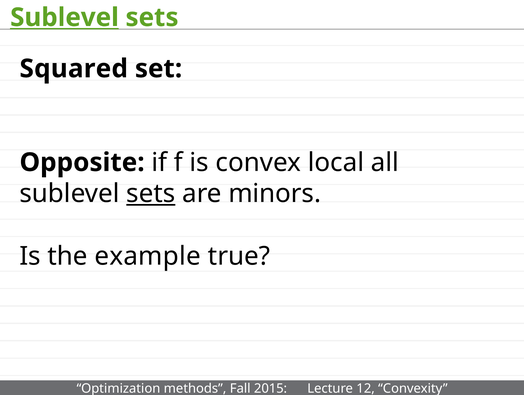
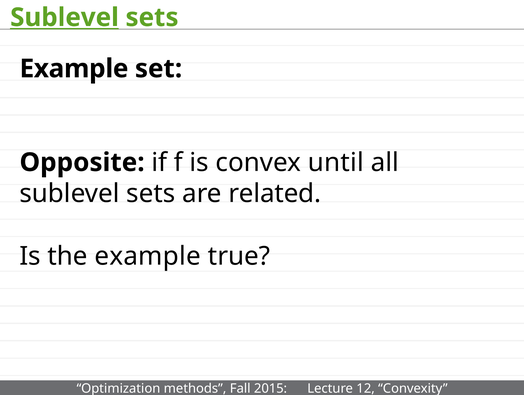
Squared at (74, 69): Squared -> Example
local: local -> until
sets at (151, 194) underline: present -> none
minors: minors -> related
